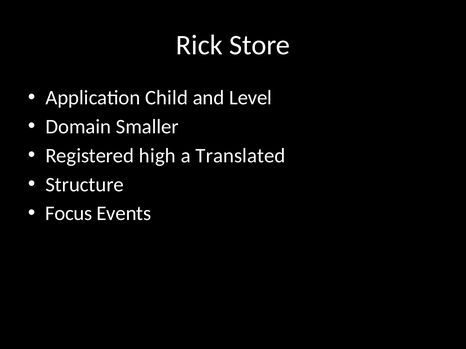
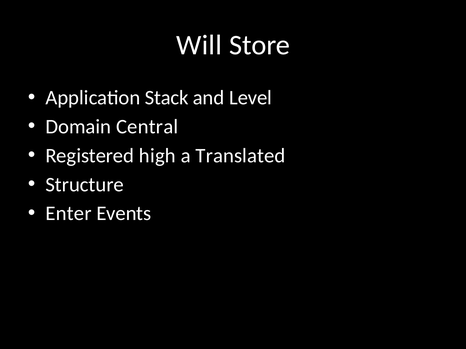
Rick: Rick -> Will
Child: Child -> Stack
Smaller: Smaller -> Central
Focus: Focus -> Enter
